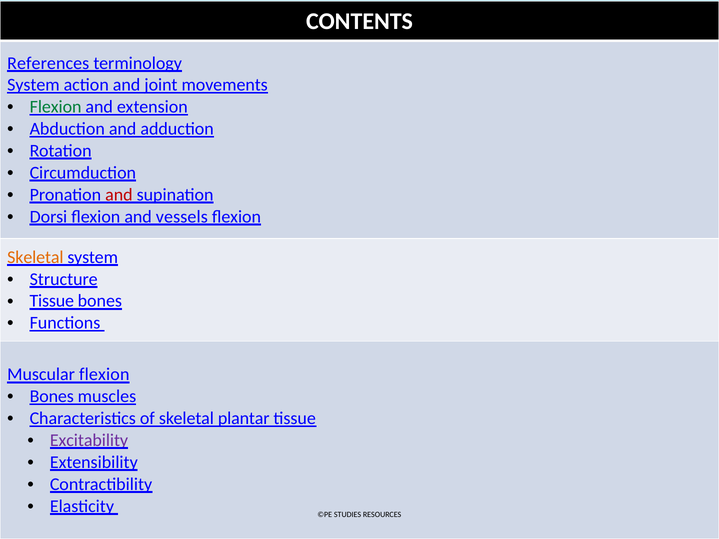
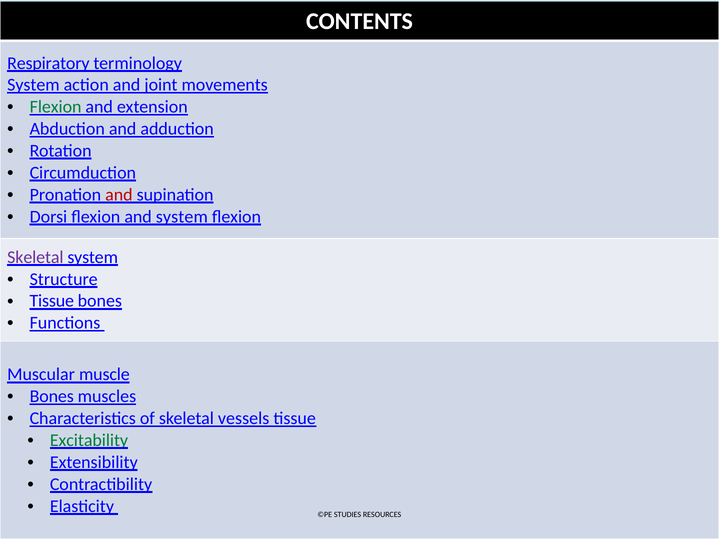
References: References -> Respiratory
and vessels: vessels -> system
Skeletal at (35, 257) colour: orange -> purple
Muscular flexion: flexion -> muscle
plantar: plantar -> vessels
Excitability colour: purple -> green
